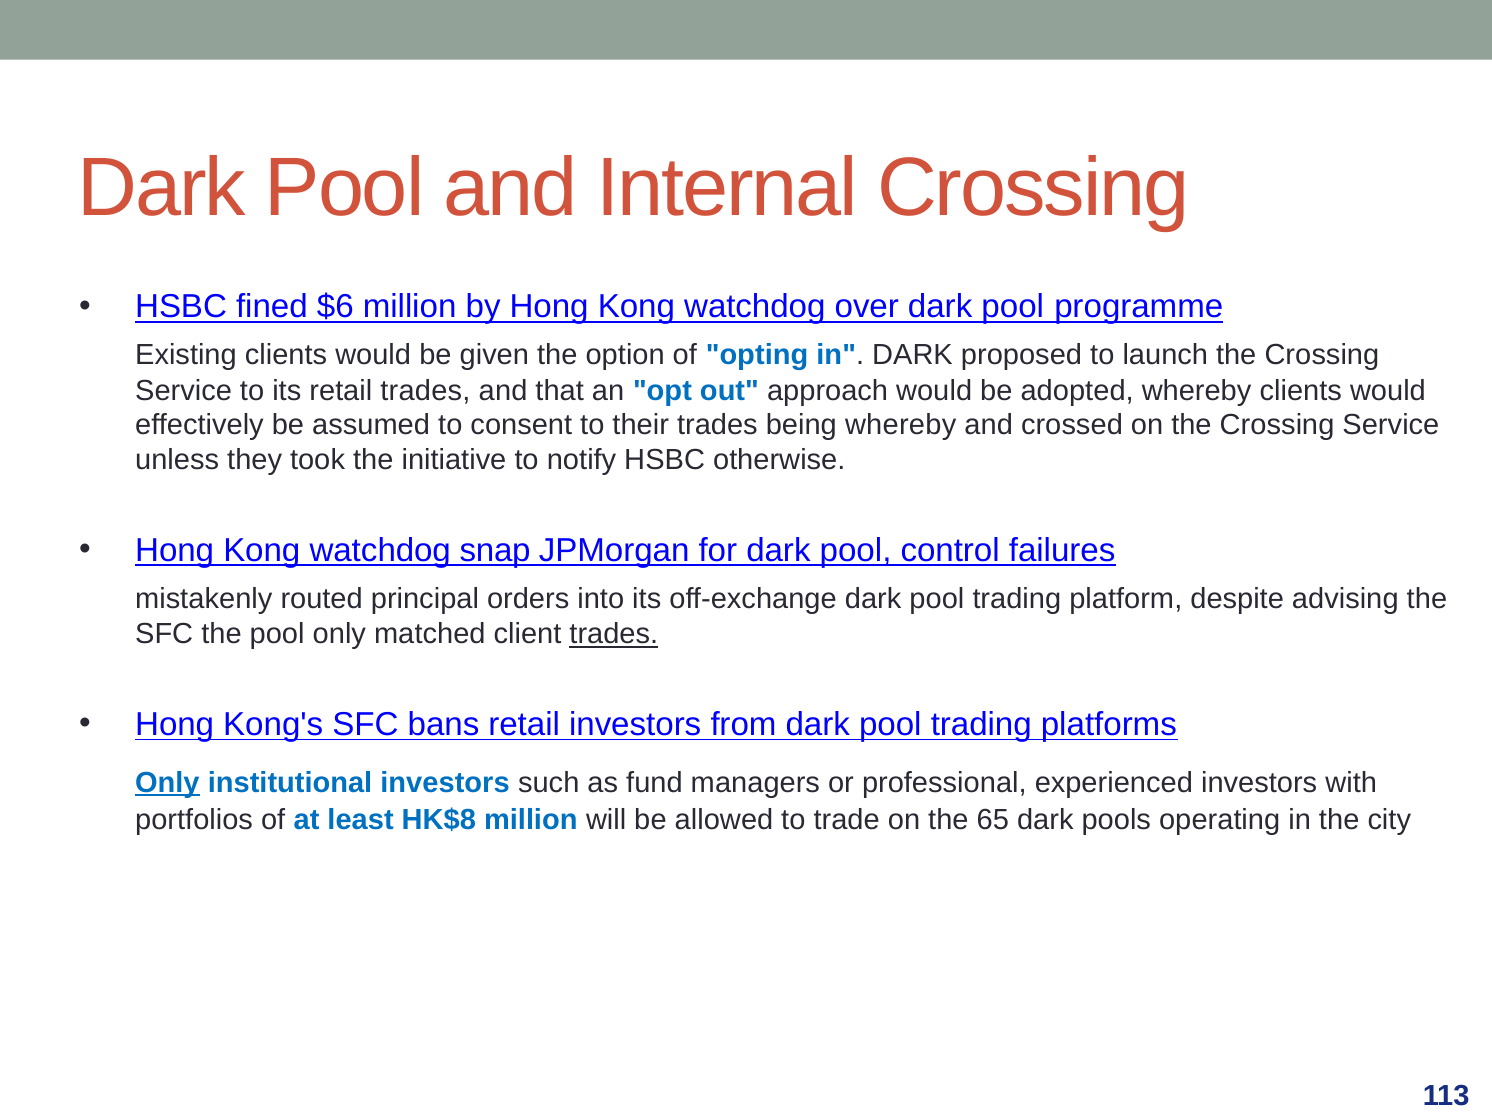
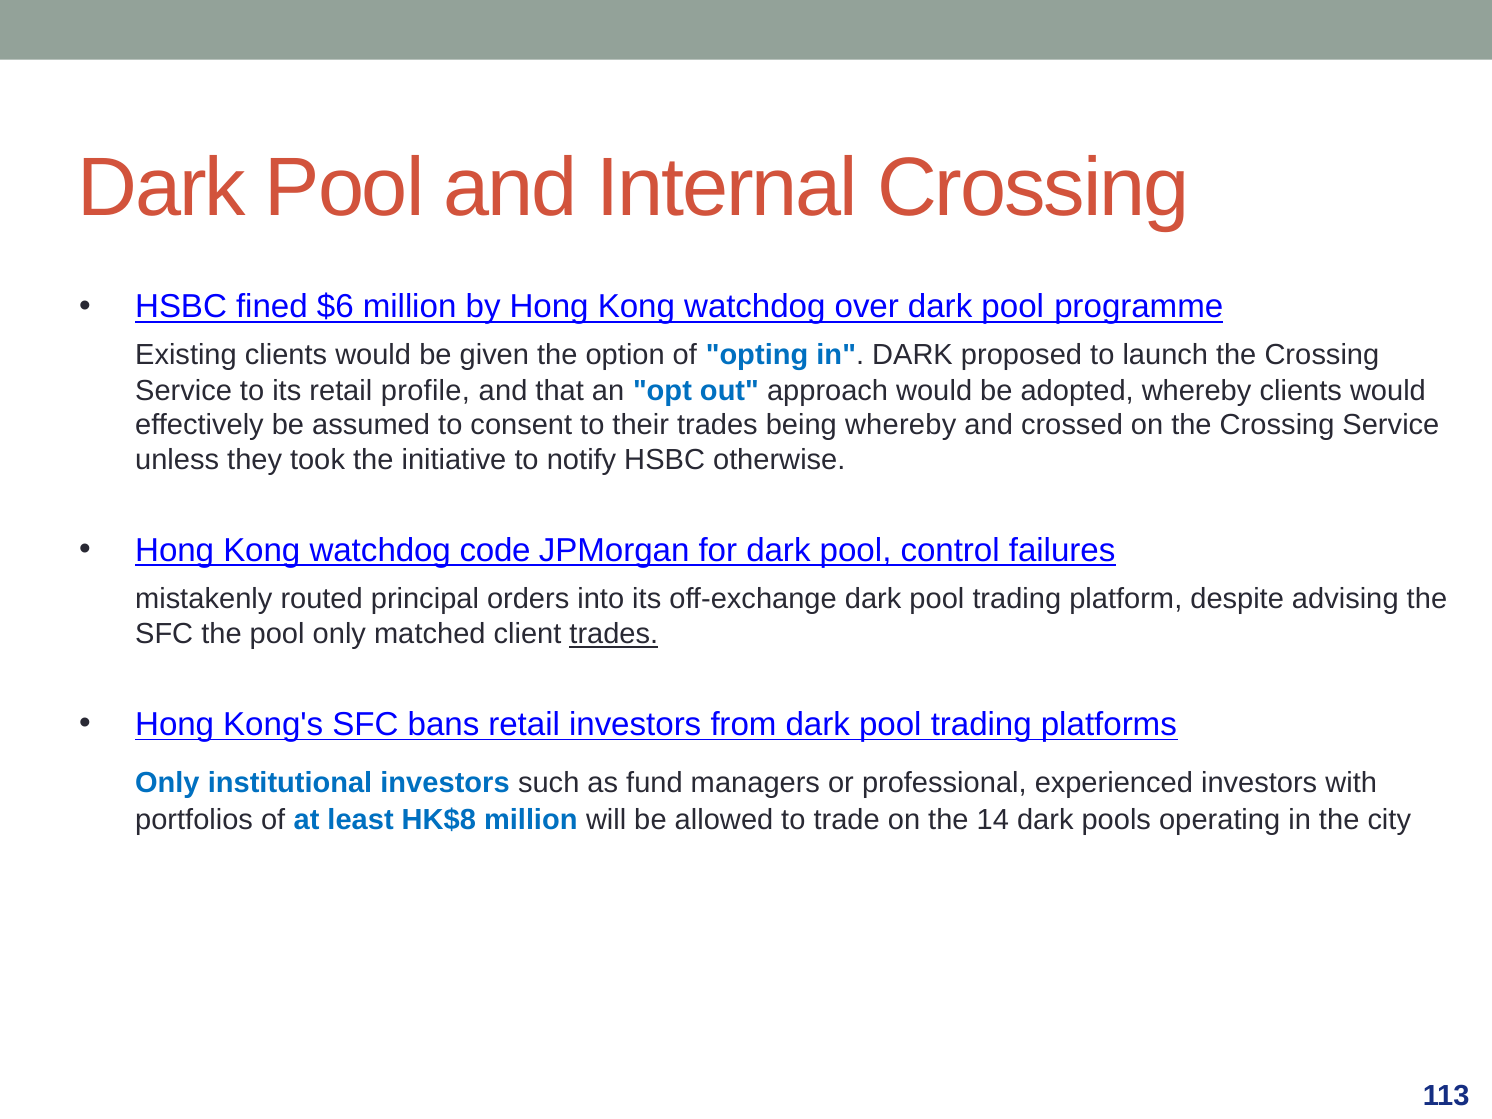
retail trades: trades -> profile
snap: snap -> code
Only at (167, 783) underline: present -> none
65: 65 -> 14
